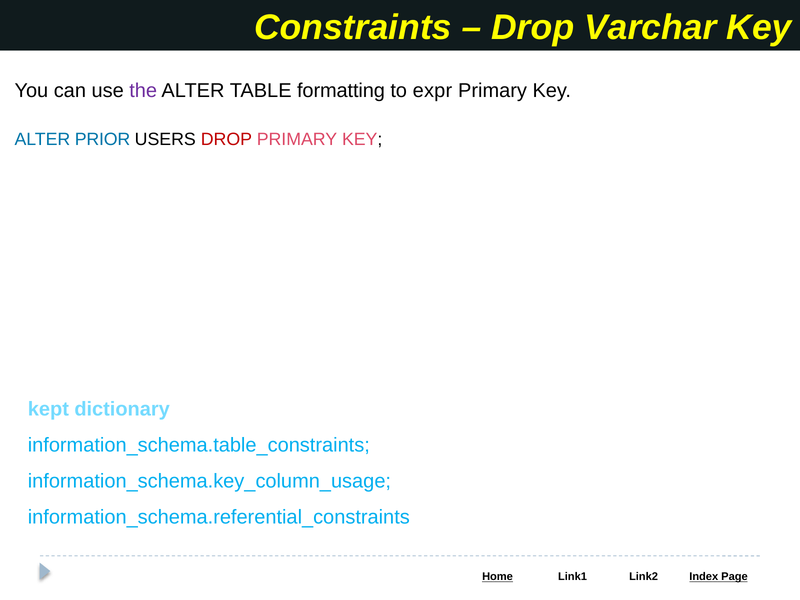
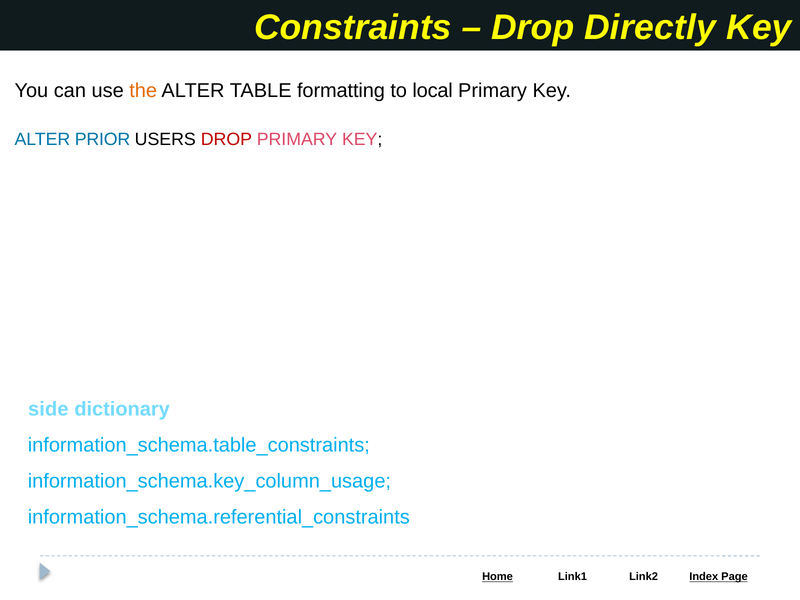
Varchar: Varchar -> Directly
the colour: purple -> orange
expr: expr -> local
kept: kept -> side
